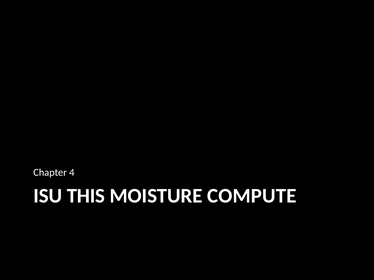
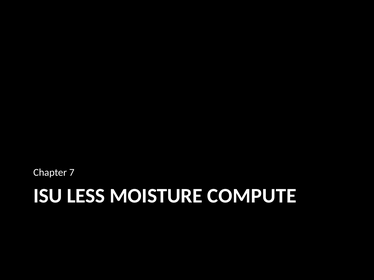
4: 4 -> 7
THIS: THIS -> LESS
